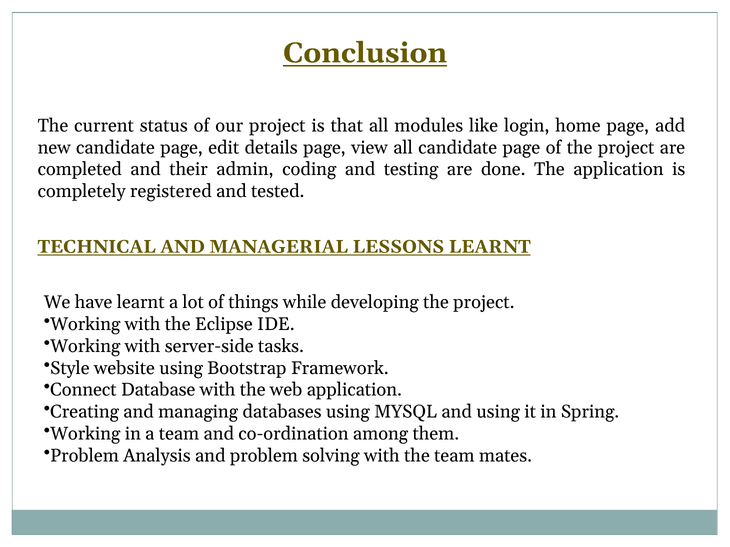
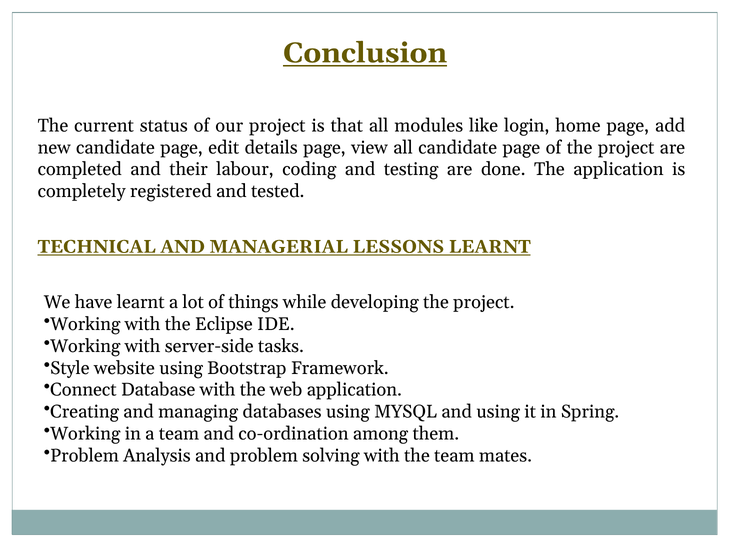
admin: admin -> labour
